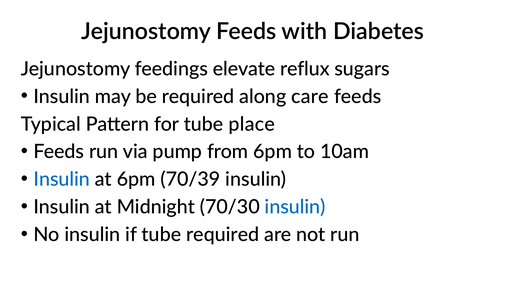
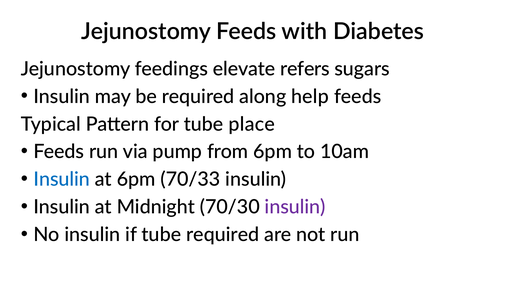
reflux: reflux -> refers
care: care -> help
70/39: 70/39 -> 70/33
insulin at (295, 207) colour: blue -> purple
